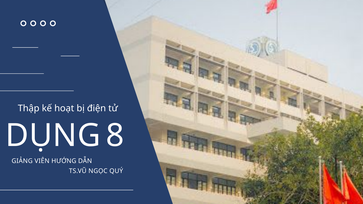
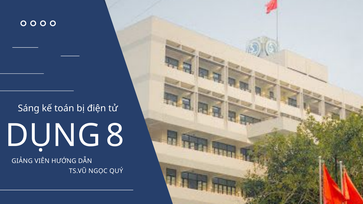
Thập: Thập -> Sáng
hoạt: hoạt -> toán
